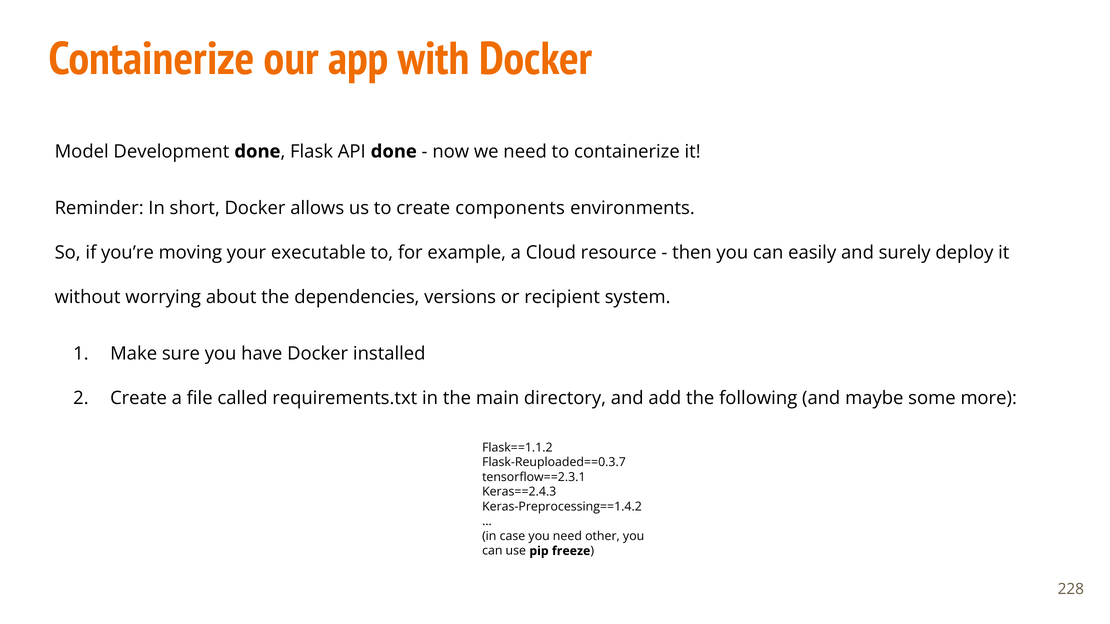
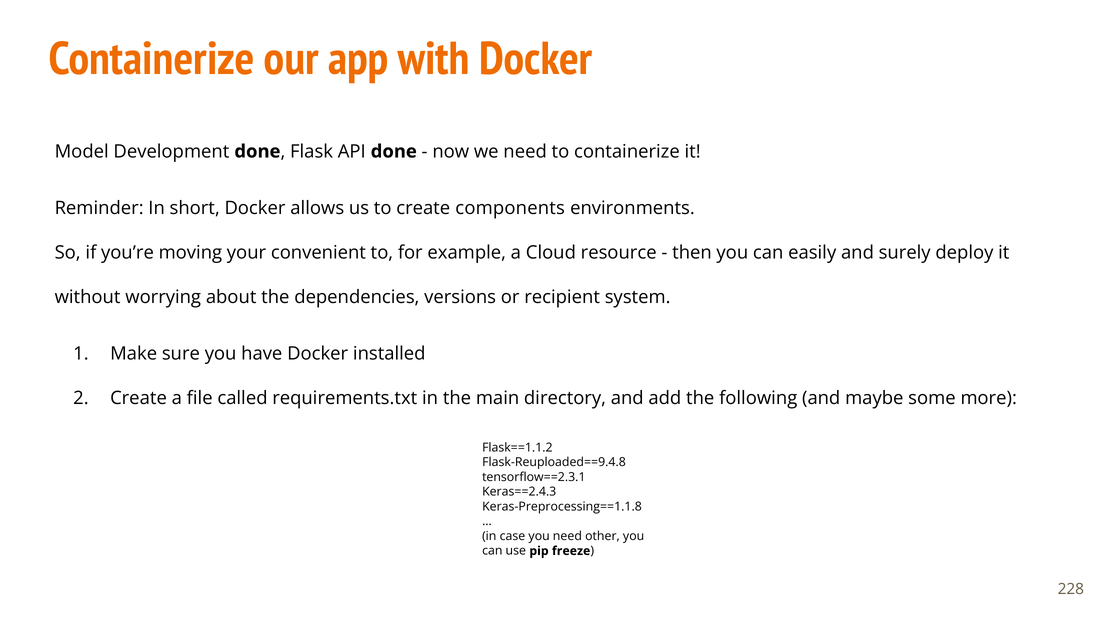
executable: executable -> convenient
Flask-Reuploaded==0.3.7: Flask-Reuploaded==0.3.7 -> Flask-Reuploaded==9.4.8
Keras-Preprocessing==1.4.2: Keras-Preprocessing==1.4.2 -> Keras-Preprocessing==1.1.8
